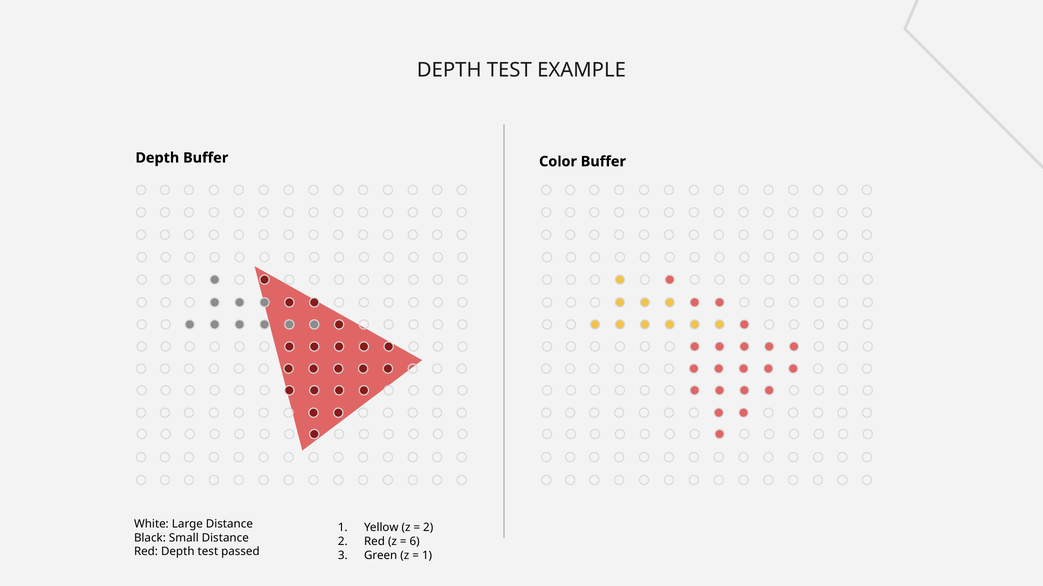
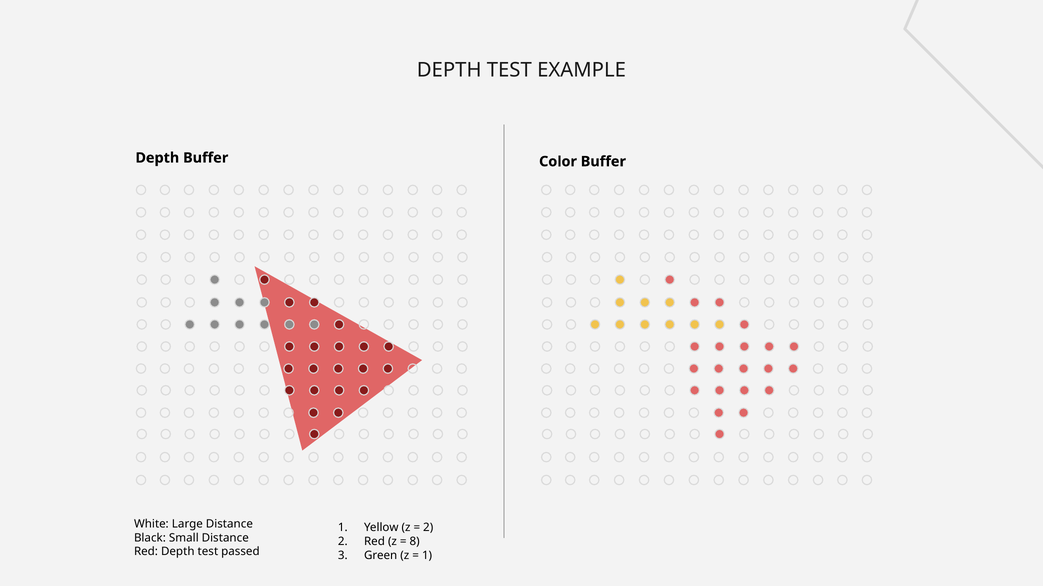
6: 6 -> 8
